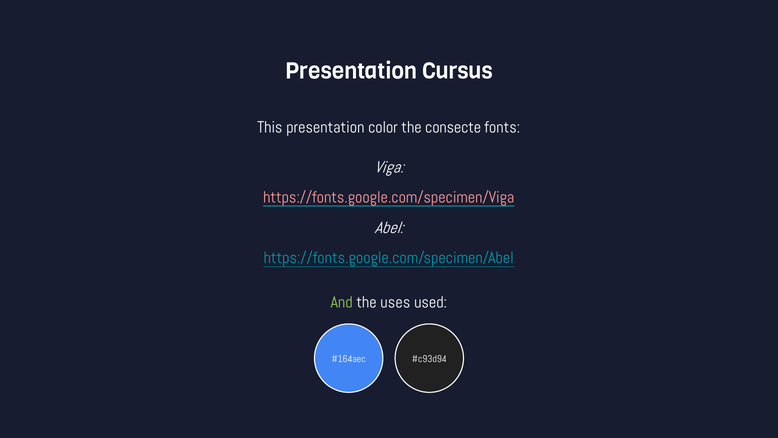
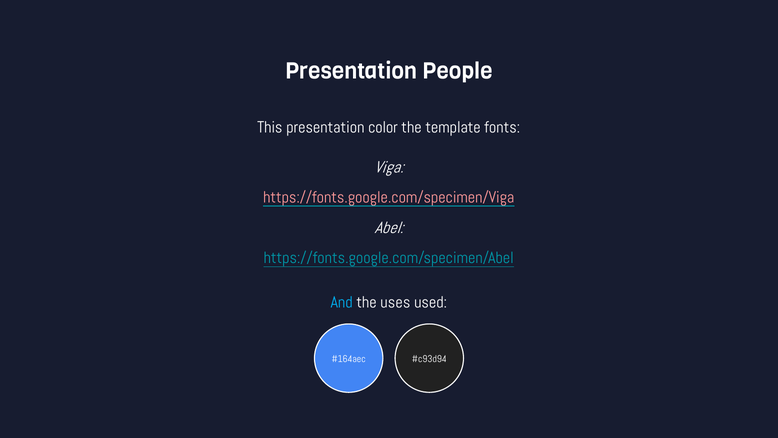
Cursus: Cursus -> People
consecte: consecte -> template
And colour: light green -> light blue
